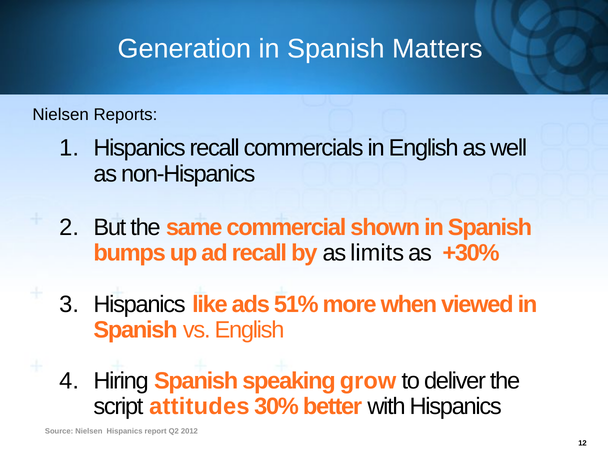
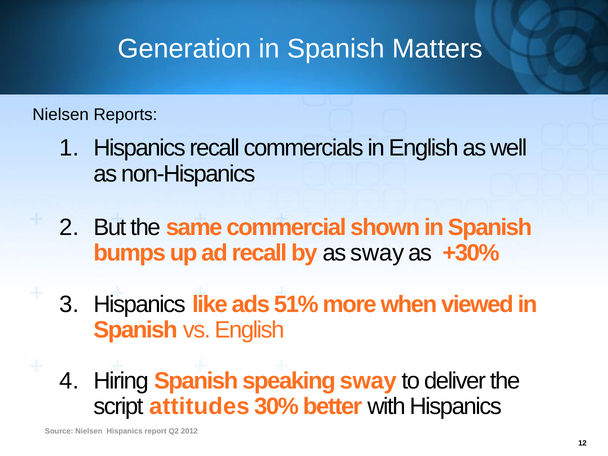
as limits: limits -> sway
speaking grow: grow -> sway
